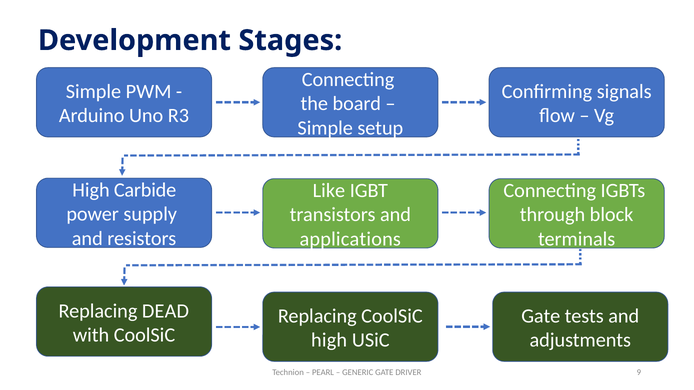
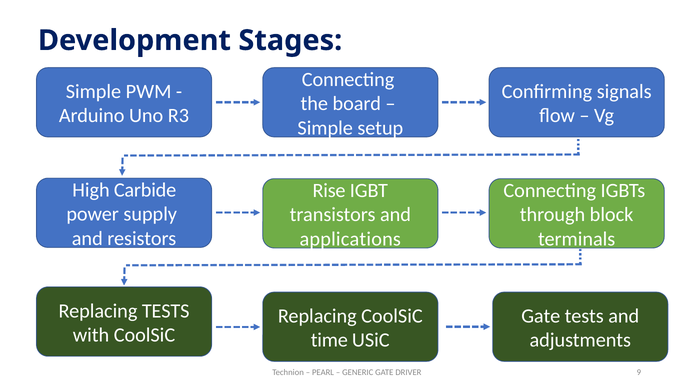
Like: Like -> Rise
Replacing DEAD: DEAD -> TESTS
high at (329, 341): high -> time
